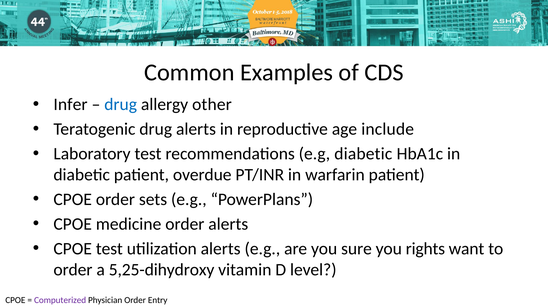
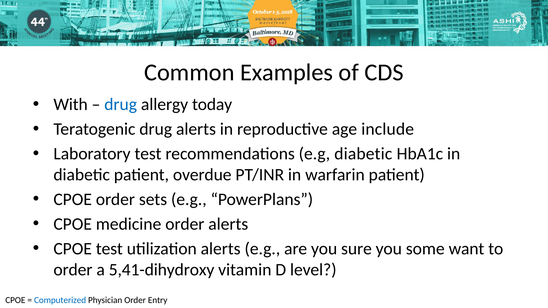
Infer: Infer -> With
other: other -> today
rights: rights -> some
5,25-dihydroxy: 5,25-dihydroxy -> 5,41-dihydroxy
Computerized colour: purple -> blue
